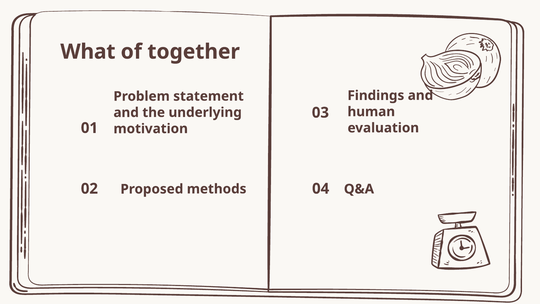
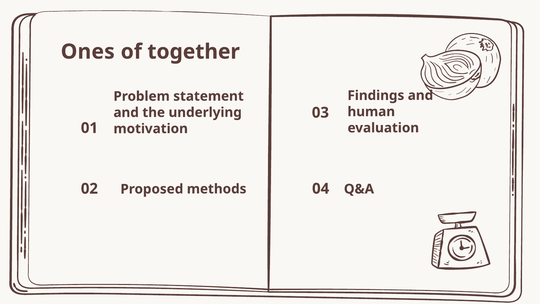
What: What -> Ones
